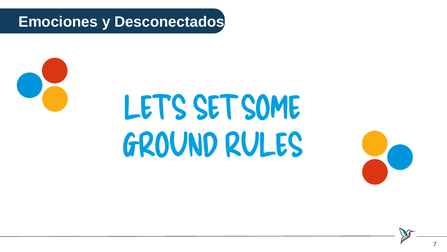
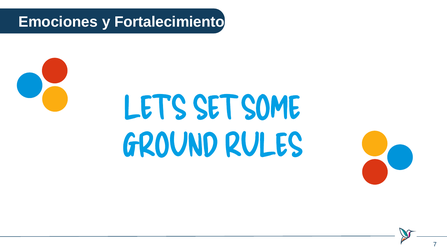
Desconectados: Desconectados -> Fortalecimiento
